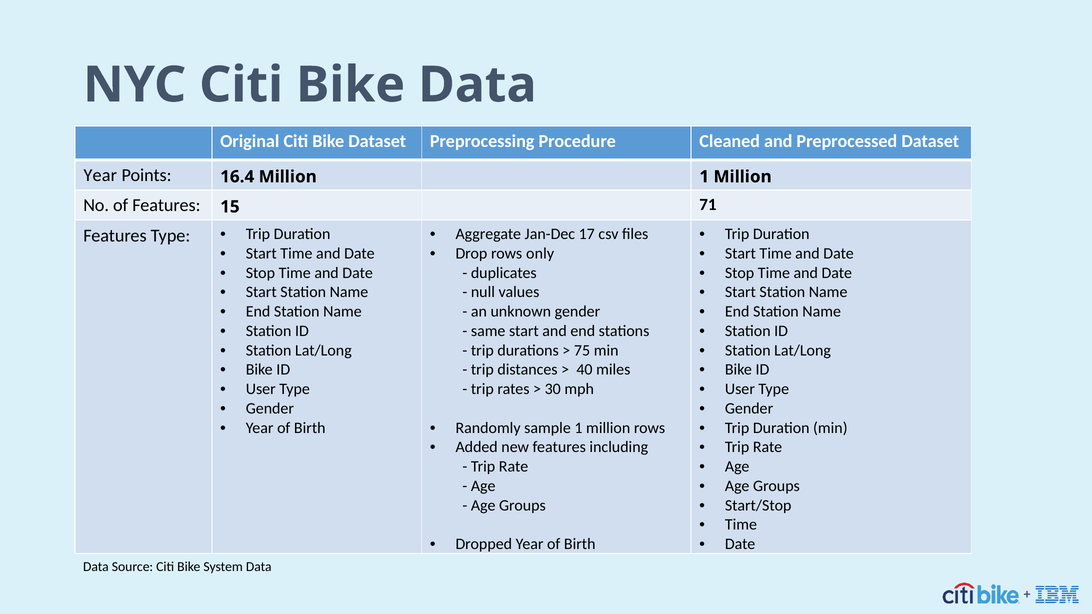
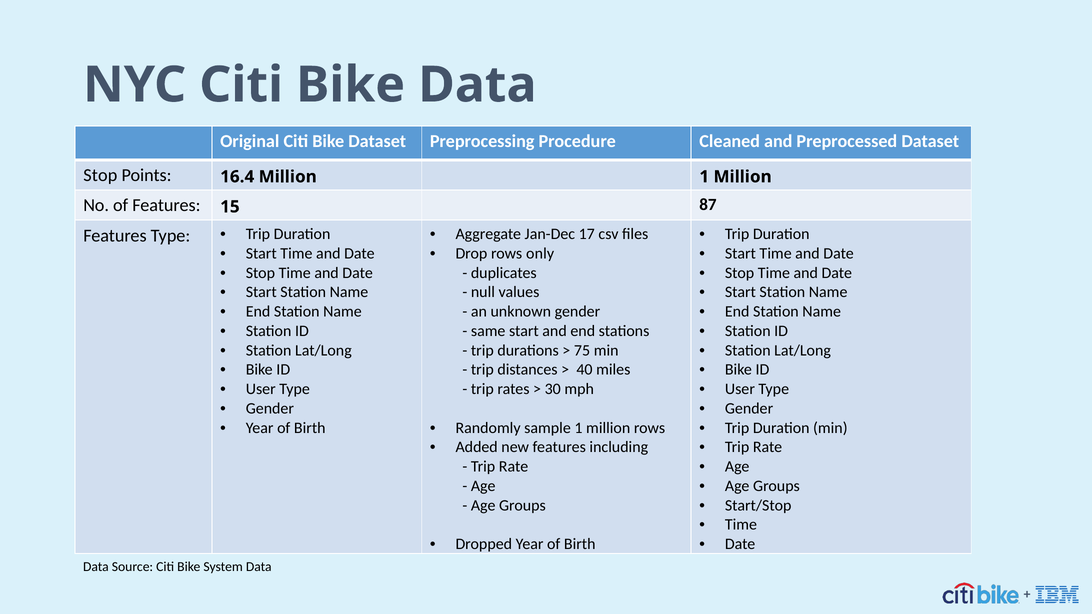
Year at (100, 175): Year -> Stop
71: 71 -> 87
